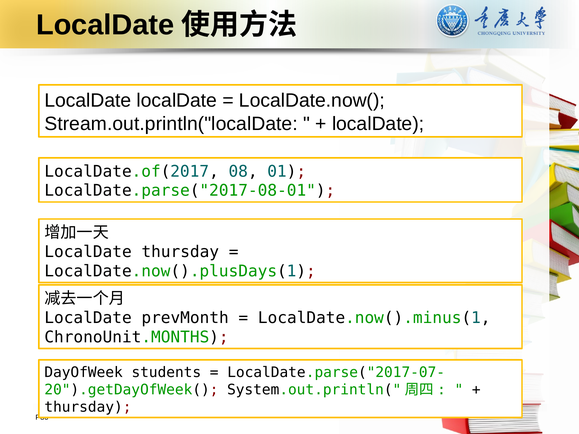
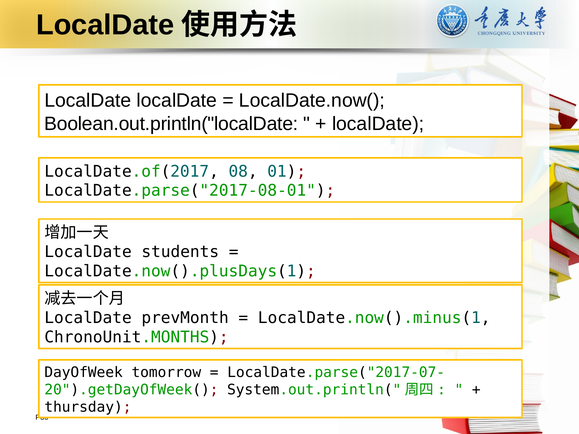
Stream.out.println("localDate: Stream.out.println("localDate -> Boolean.out.println("localDate
LocalDate thursday: thursday -> students
students: students -> tomorrow
